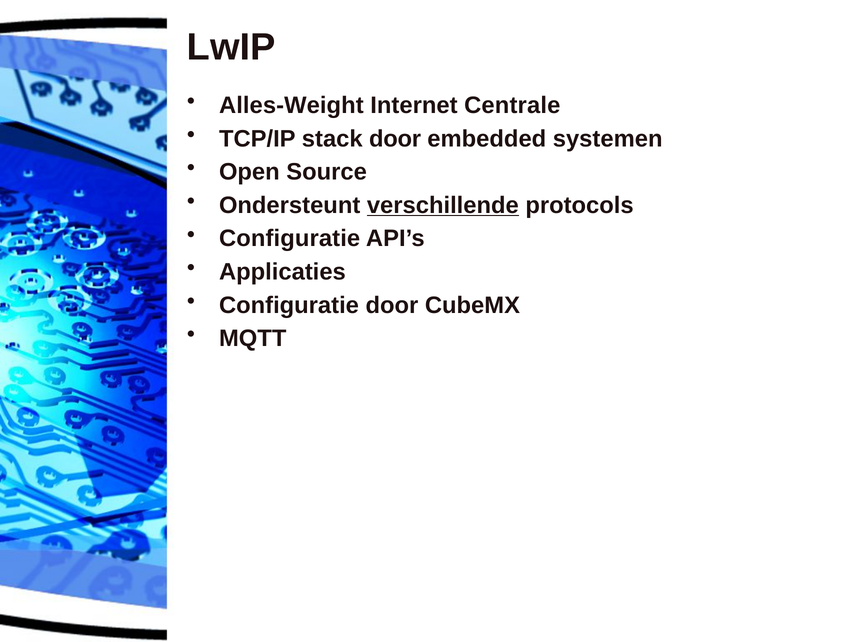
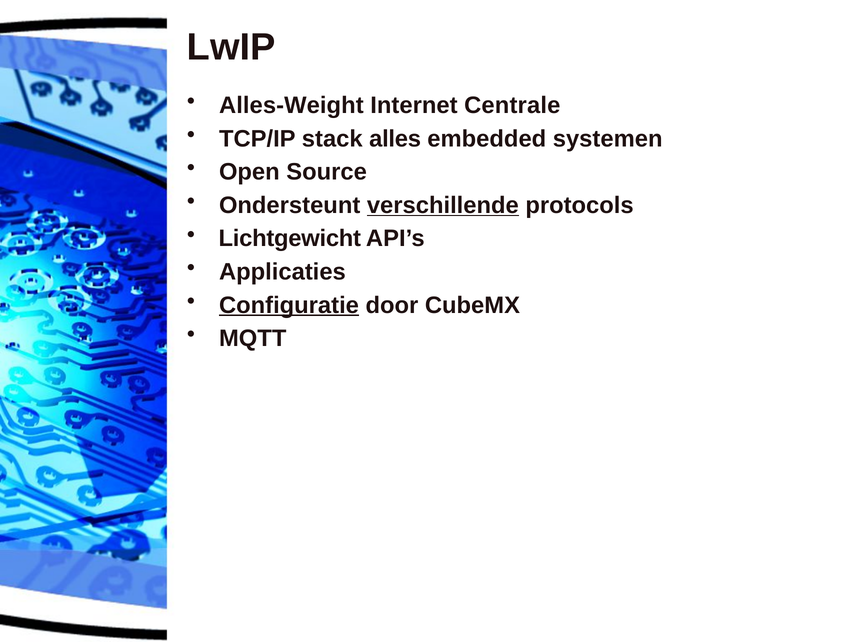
stack door: door -> alles
Configuratie at (290, 238): Configuratie -> Lichtgewicht
Configuratie at (289, 305) underline: none -> present
